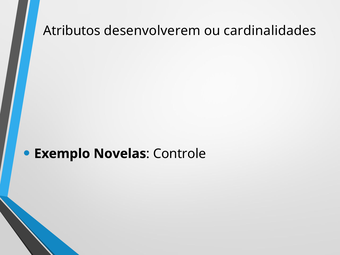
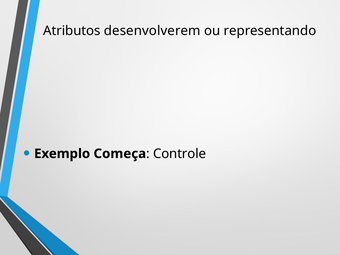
cardinalidades: cardinalidades -> representando
Novelas: Novelas -> Começa
